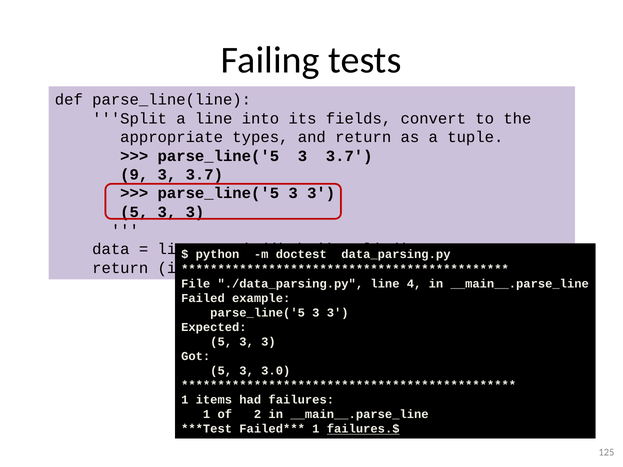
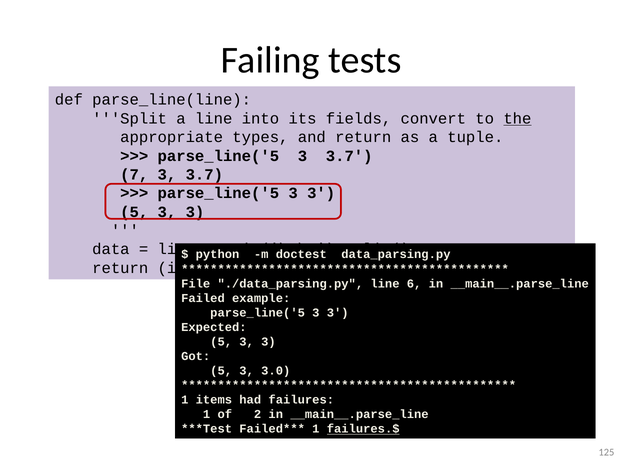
the underline: none -> present
9: 9 -> 7
4: 4 -> 6
